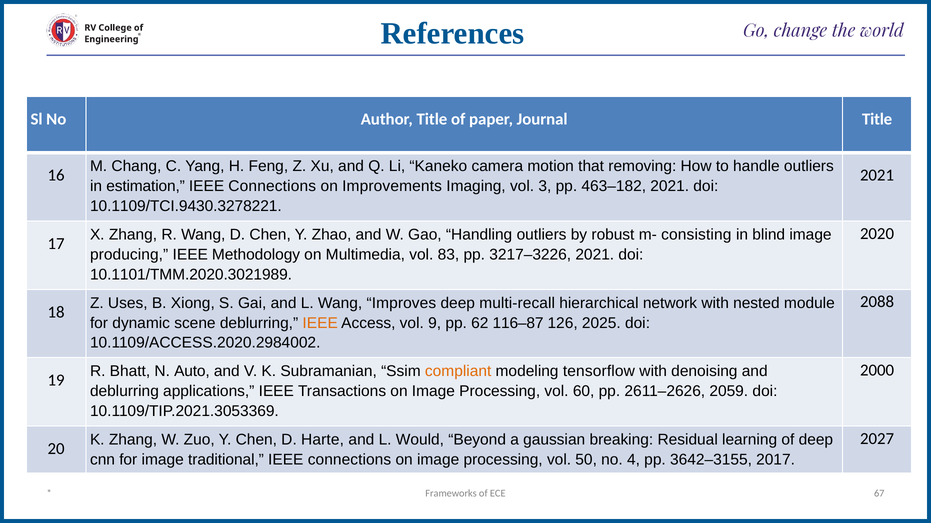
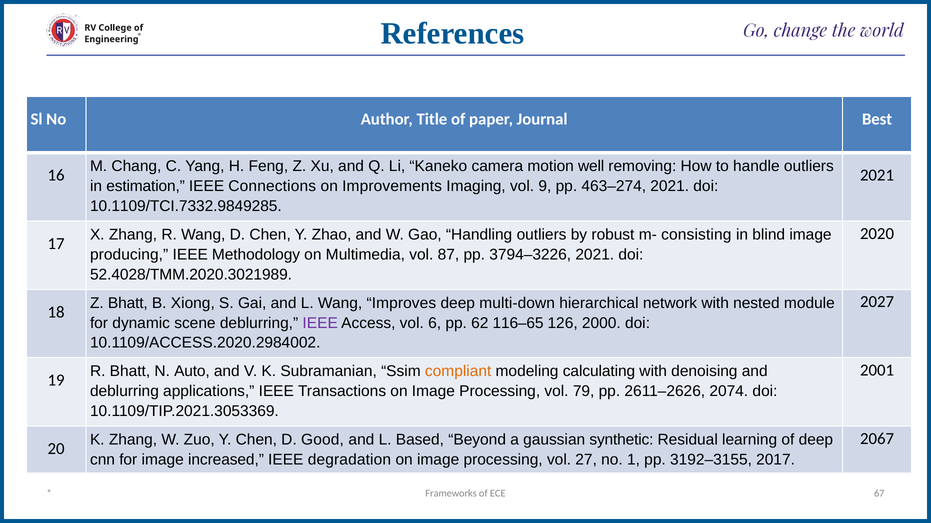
Journal Title: Title -> Best
that: that -> well
3: 3 -> 9
463–182: 463–182 -> 463–274
10.1109/TCI.9430.3278221: 10.1109/TCI.9430.3278221 -> 10.1109/TCI.7332.9849285
83: 83 -> 87
3217–3226: 3217–3226 -> 3794–3226
10.1101/TMM.2020.3021989: 10.1101/TMM.2020.3021989 -> 52.4028/TMM.2020.3021989
2088: 2088 -> 2027
Z Uses: Uses -> Bhatt
multi-recall: multi-recall -> multi-down
IEEE at (320, 323) colour: orange -> purple
9: 9 -> 6
116–87: 116–87 -> 116–65
2025: 2025 -> 2000
2000: 2000 -> 2001
tensorflow: tensorflow -> calculating
60: 60 -> 79
2059: 2059 -> 2074
2027: 2027 -> 2067
Harte: Harte -> Good
Would: Would -> Based
breaking: breaking -> synthetic
traditional: traditional -> increased
connections at (349, 460): connections -> degradation
50: 50 -> 27
4: 4 -> 1
3642–3155: 3642–3155 -> 3192–3155
